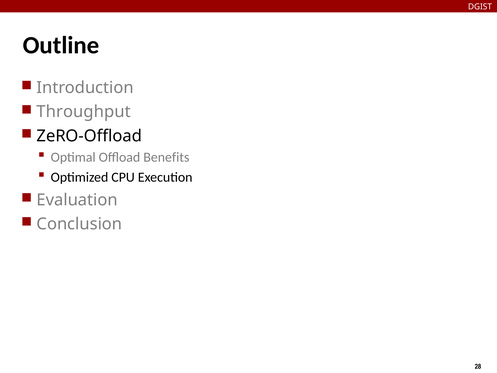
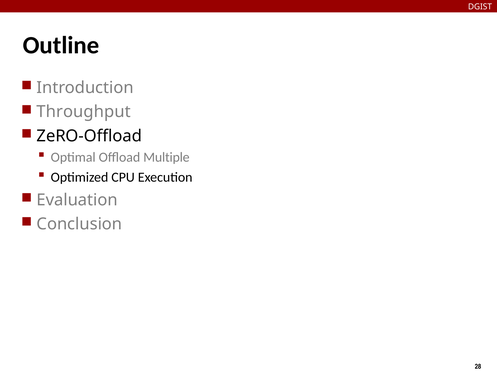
Benefits: Benefits -> Multiple
